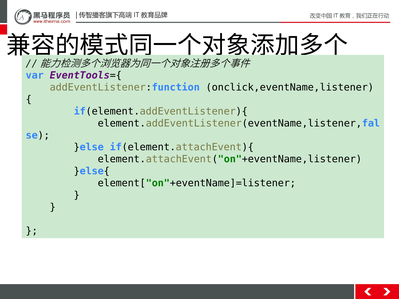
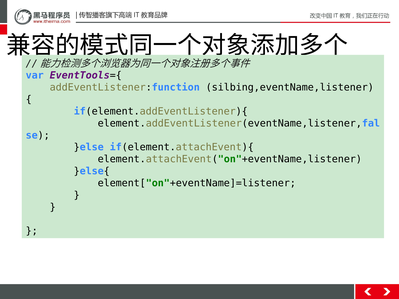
onclick,eventName,listener: onclick,eventName,listener -> silbing,eventName,listener
